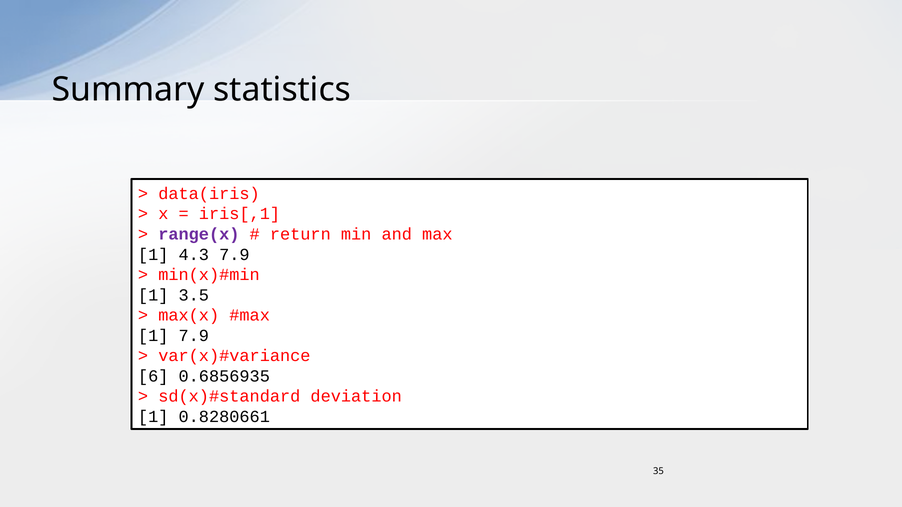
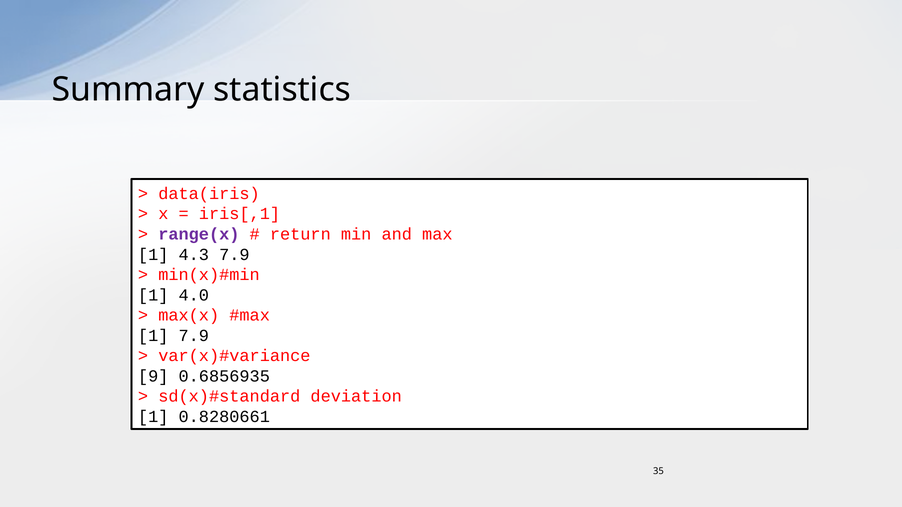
3.5: 3.5 -> 4.0
6: 6 -> 9
